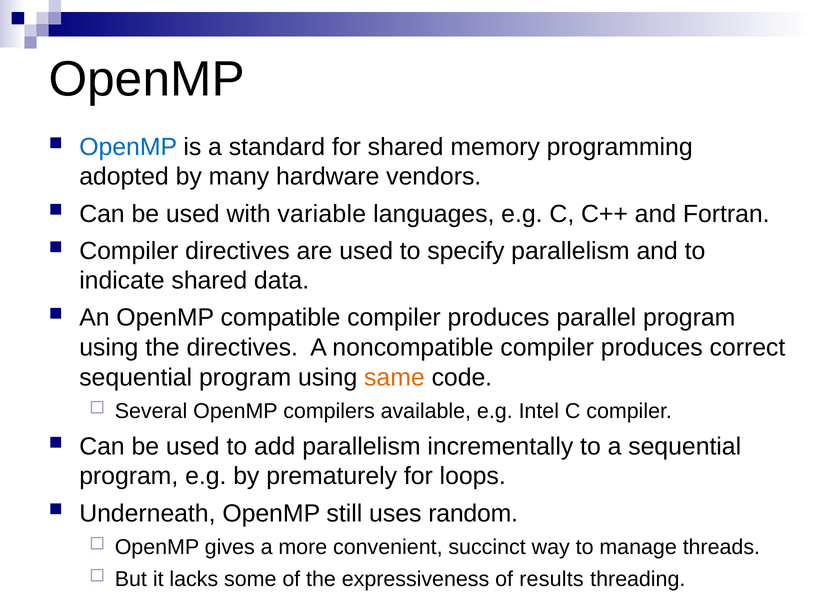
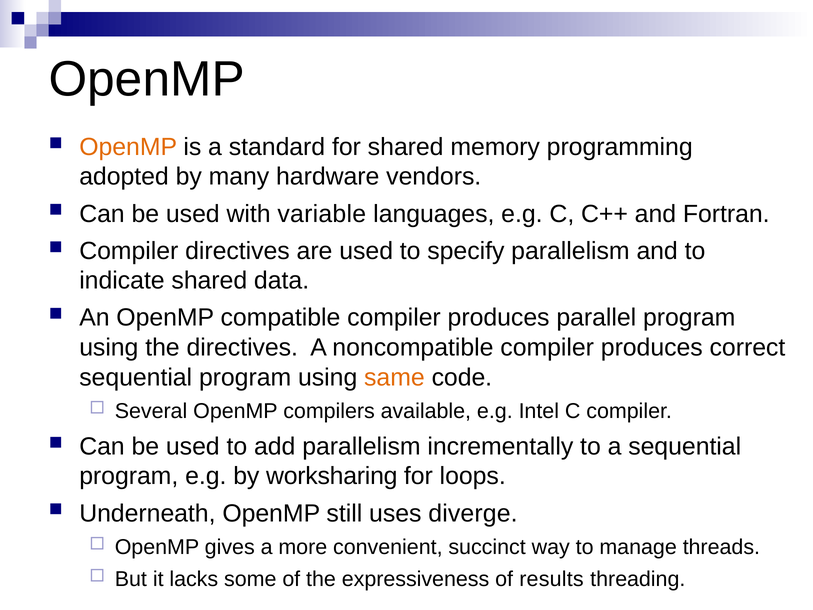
OpenMP at (128, 147) colour: blue -> orange
prematurely: prematurely -> worksharing
random: random -> diverge
